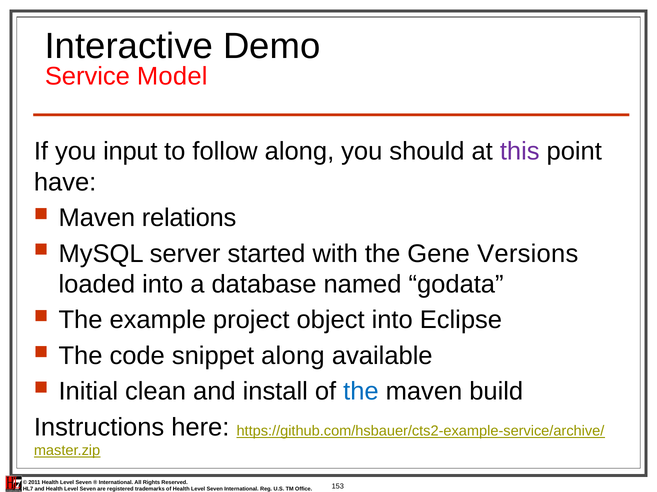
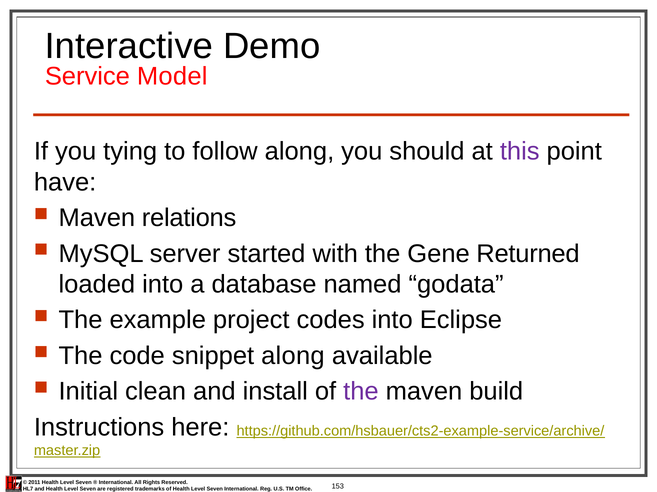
input: input -> tying
Versions: Versions -> Returned
object: object -> codes
the at (361, 392) colour: blue -> purple
